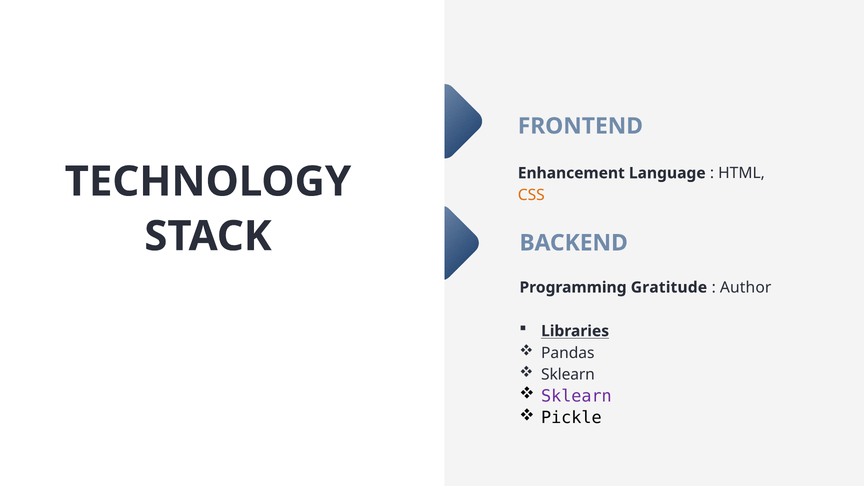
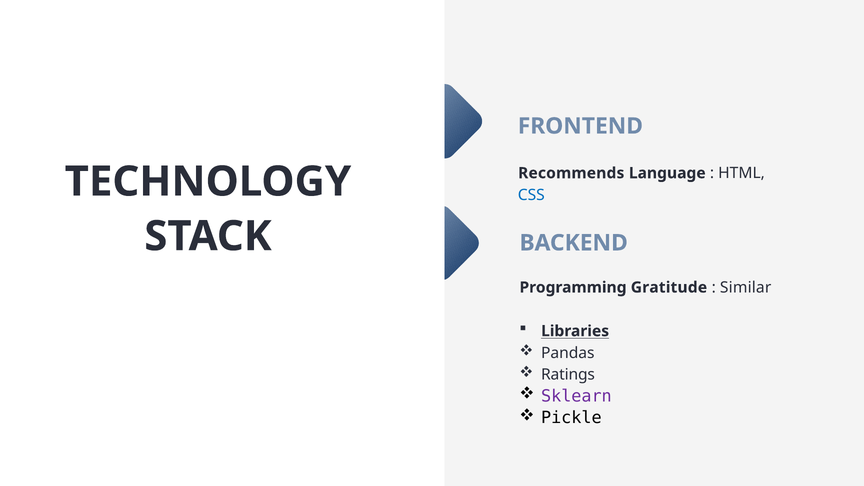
Enhancement: Enhancement -> Recommends
CSS colour: orange -> blue
Author: Author -> Similar
Sklearn at (568, 375): Sklearn -> Ratings
